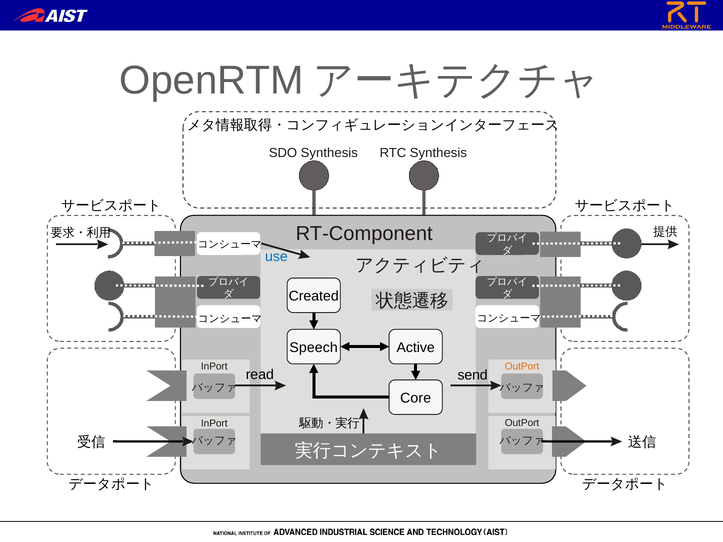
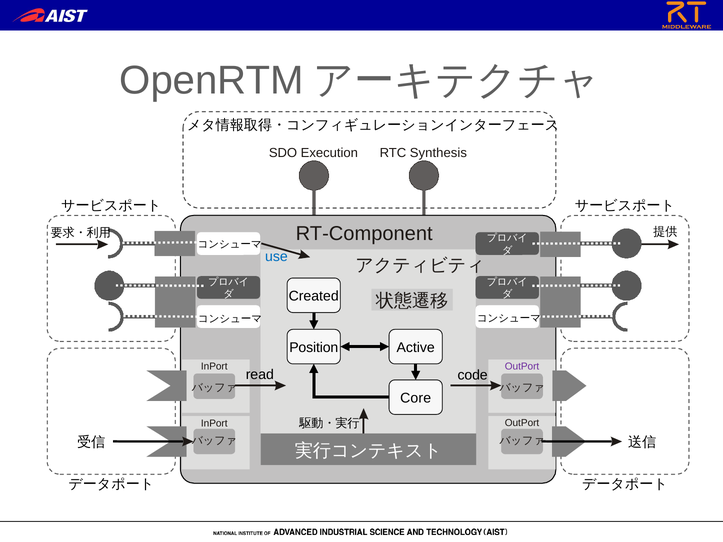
SDO Synthesis: Synthesis -> Execution
Speech: Speech -> Position
OutPort at (522, 367) colour: orange -> purple
send: send -> code
